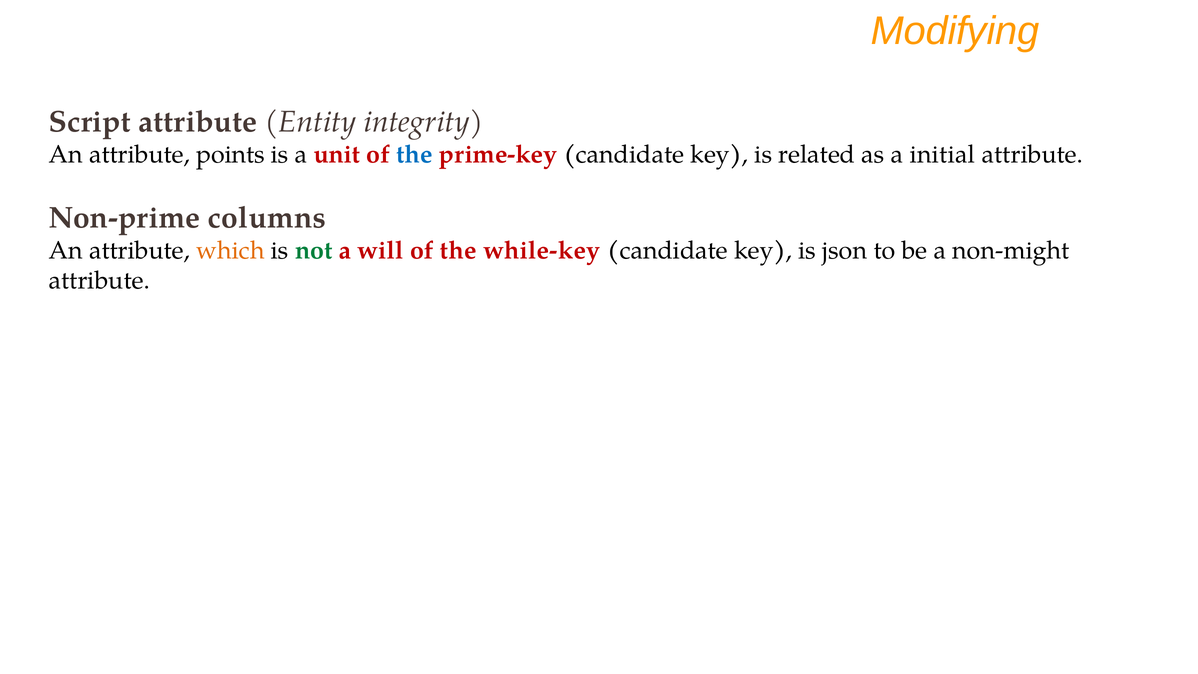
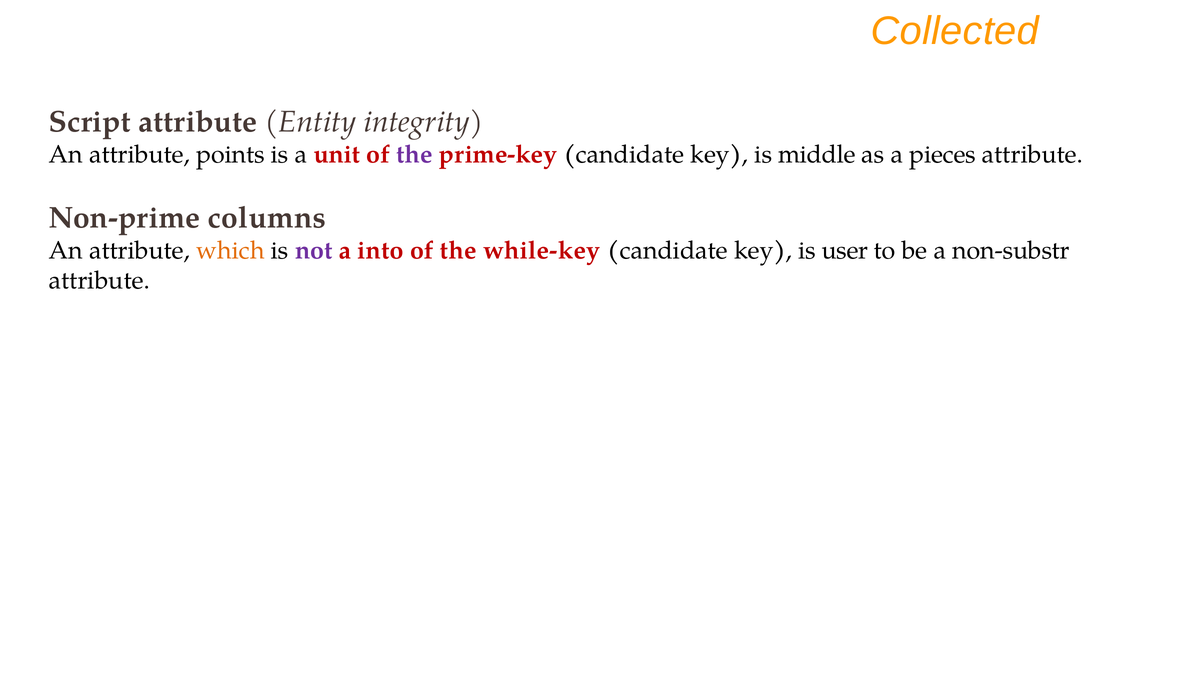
Modifying: Modifying -> Collected
the at (414, 154) colour: blue -> purple
related: related -> middle
initial: initial -> pieces
not colour: green -> purple
will: will -> into
json: json -> user
non-might: non-might -> non-substr
